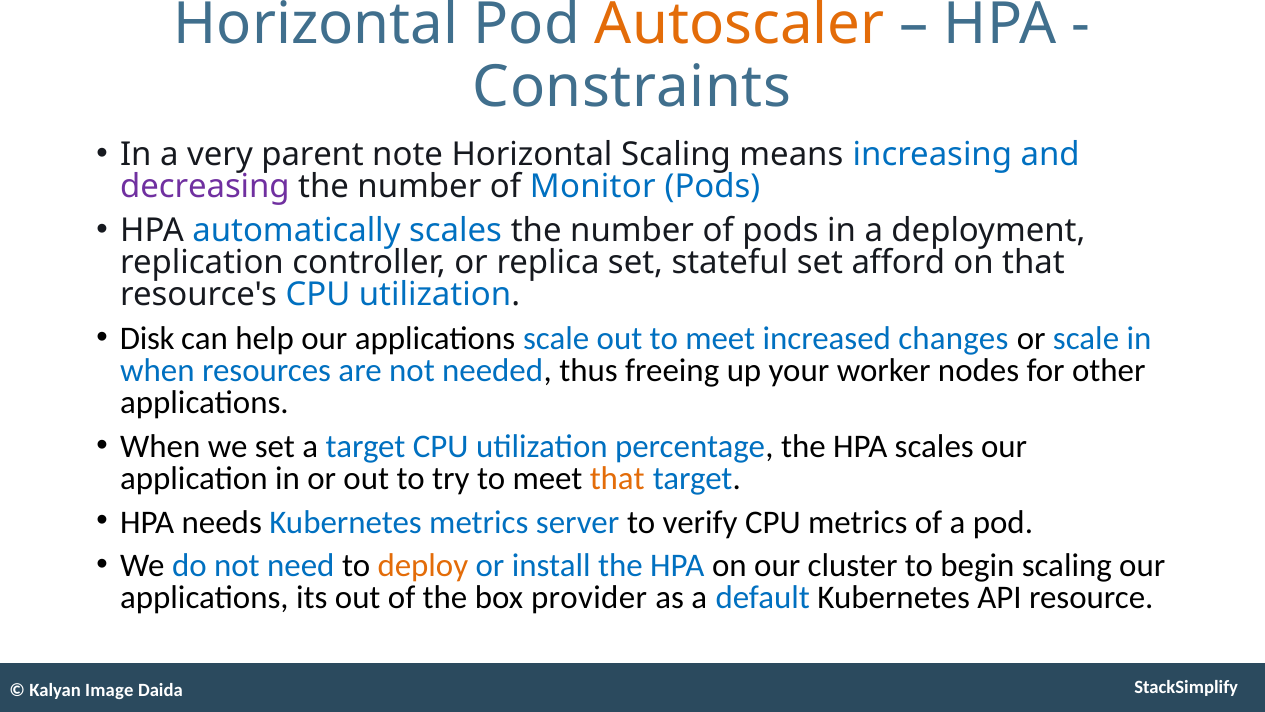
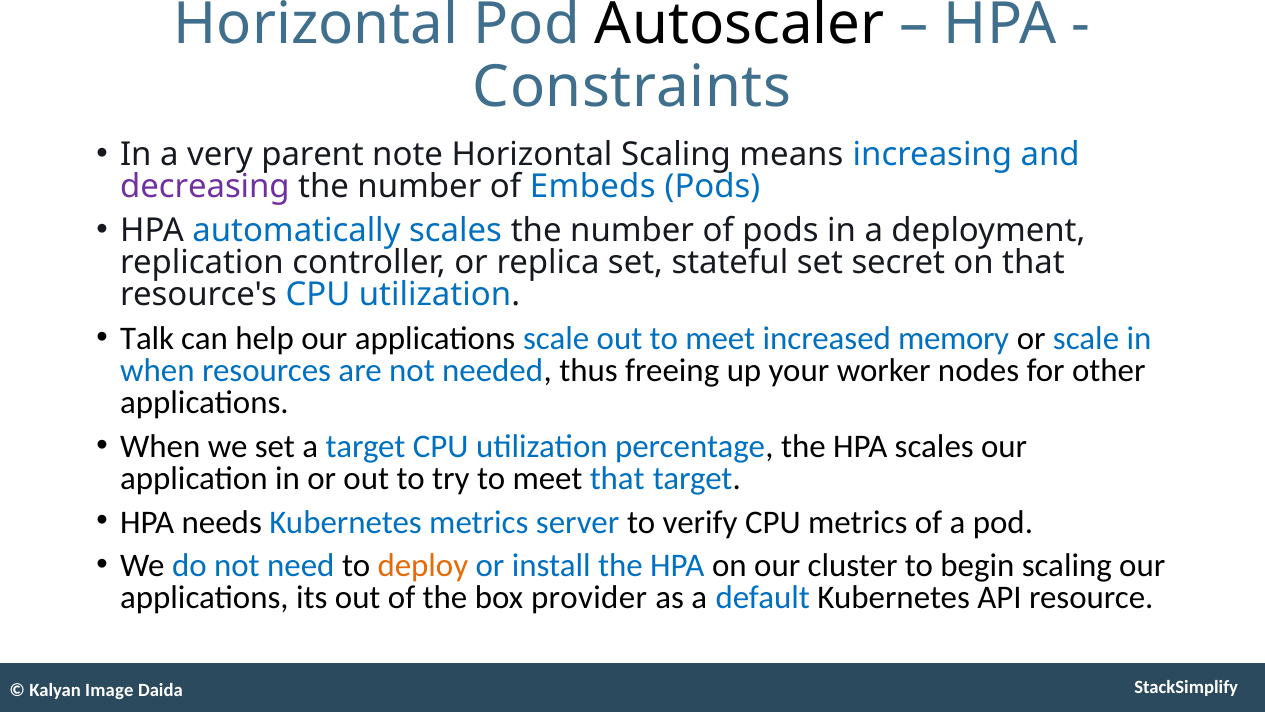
Autoscaler colour: orange -> black
Monitor: Monitor -> Embeds
afford: afford -> secret
Disk: Disk -> Talk
changes: changes -> memory
that at (617, 478) colour: orange -> blue
